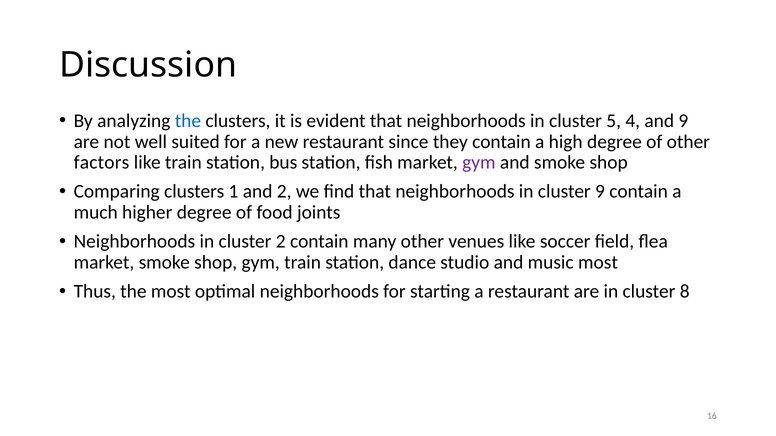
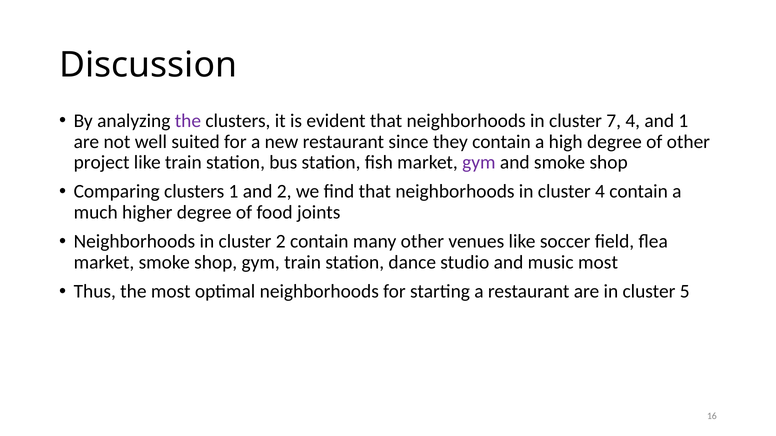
the at (188, 121) colour: blue -> purple
5: 5 -> 7
and 9: 9 -> 1
factors: factors -> project
cluster 9: 9 -> 4
8: 8 -> 5
